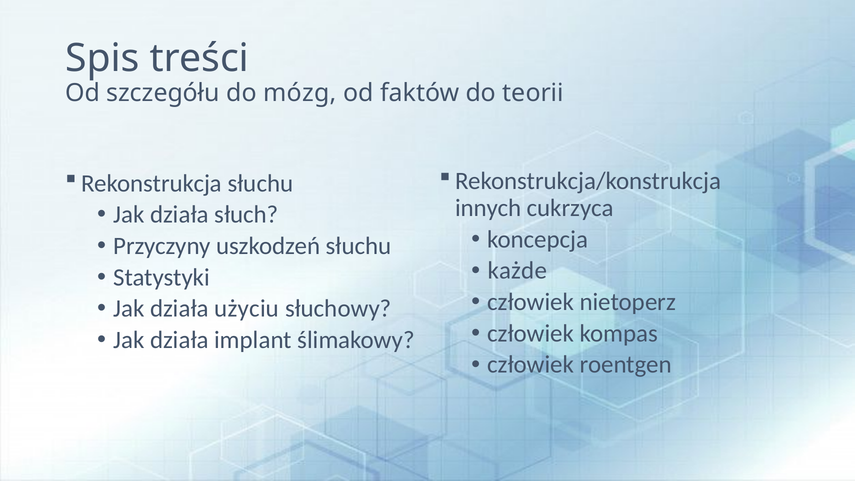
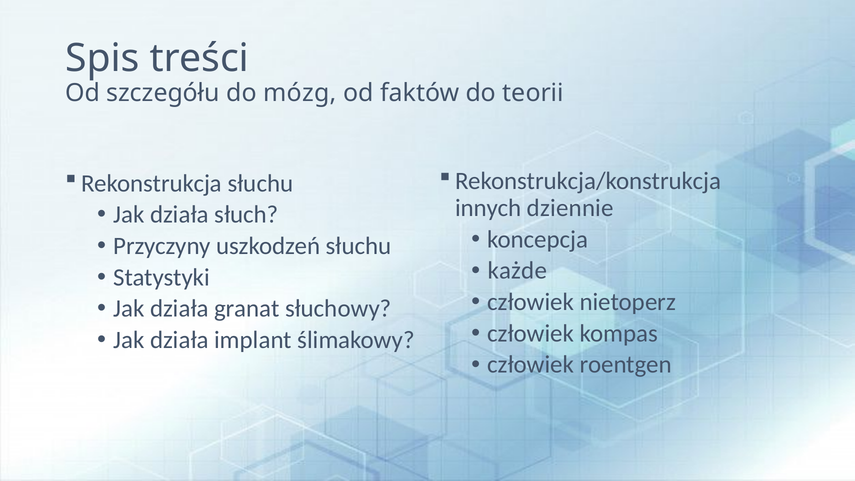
cukrzyca: cukrzyca -> dziennie
użyciu: użyciu -> granat
